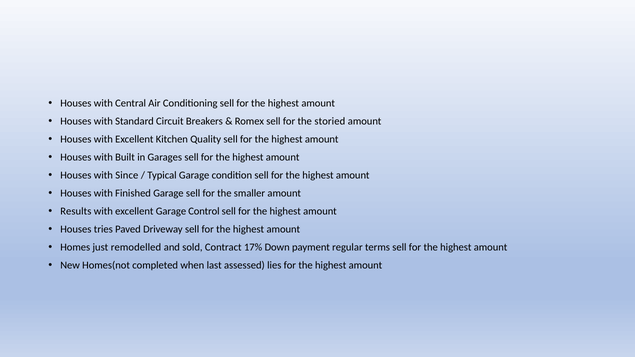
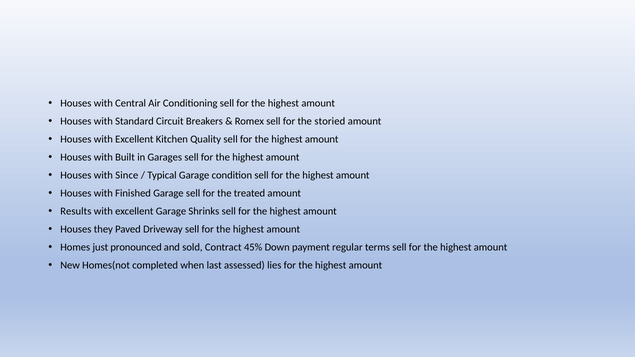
smaller: smaller -> treated
Control: Control -> Shrinks
tries: tries -> they
remodelled: remodelled -> pronounced
17%: 17% -> 45%
